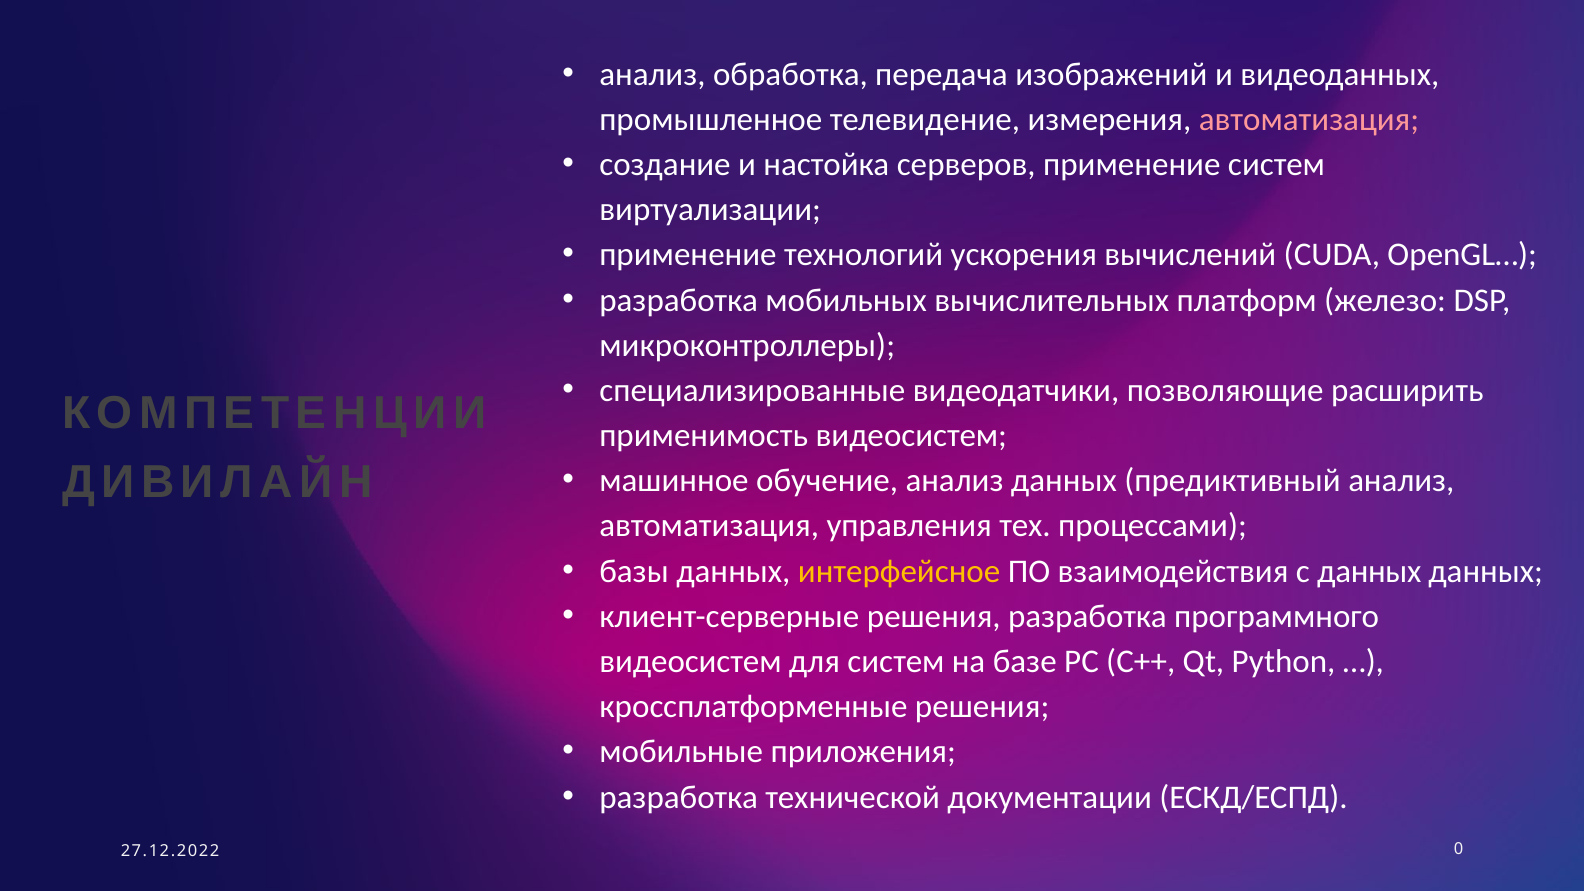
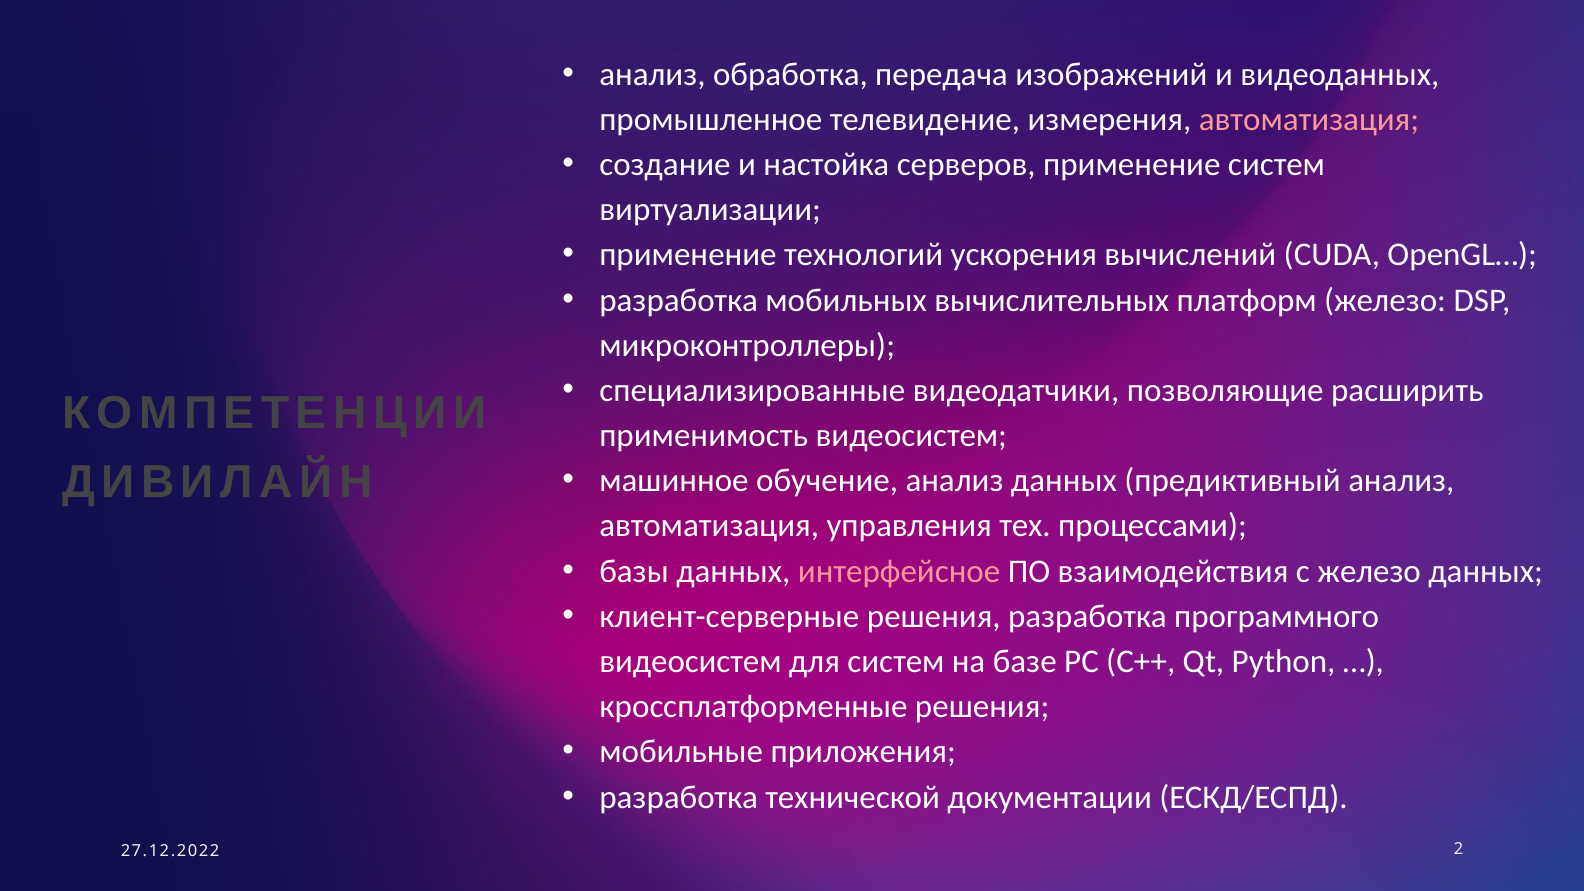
интерфейсное colour: yellow -> pink
с данных: данных -> железо
0: 0 -> 2
